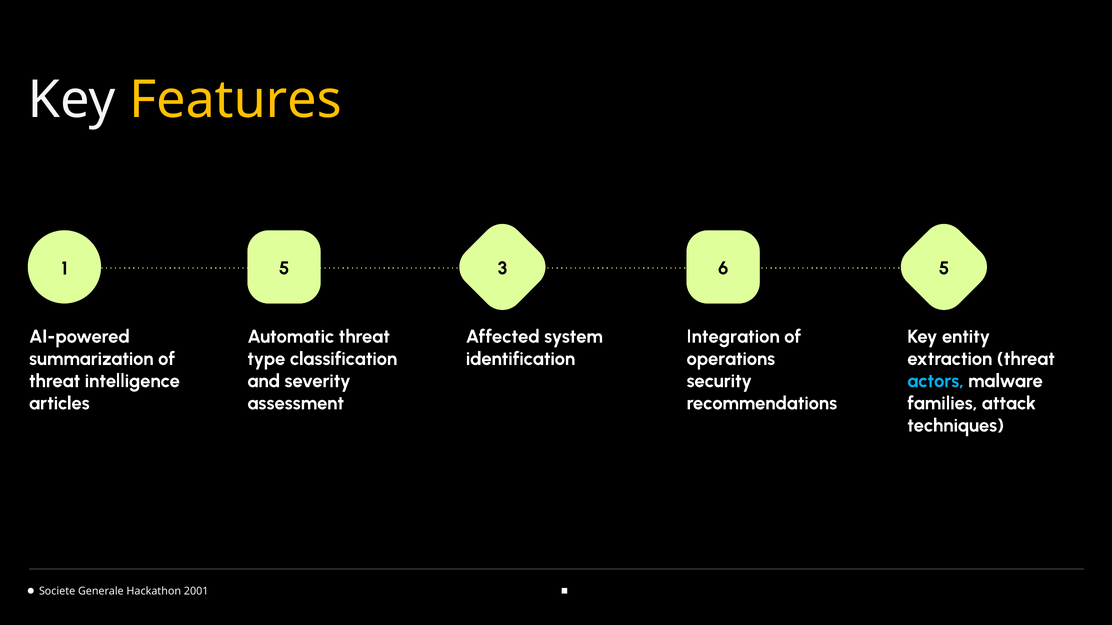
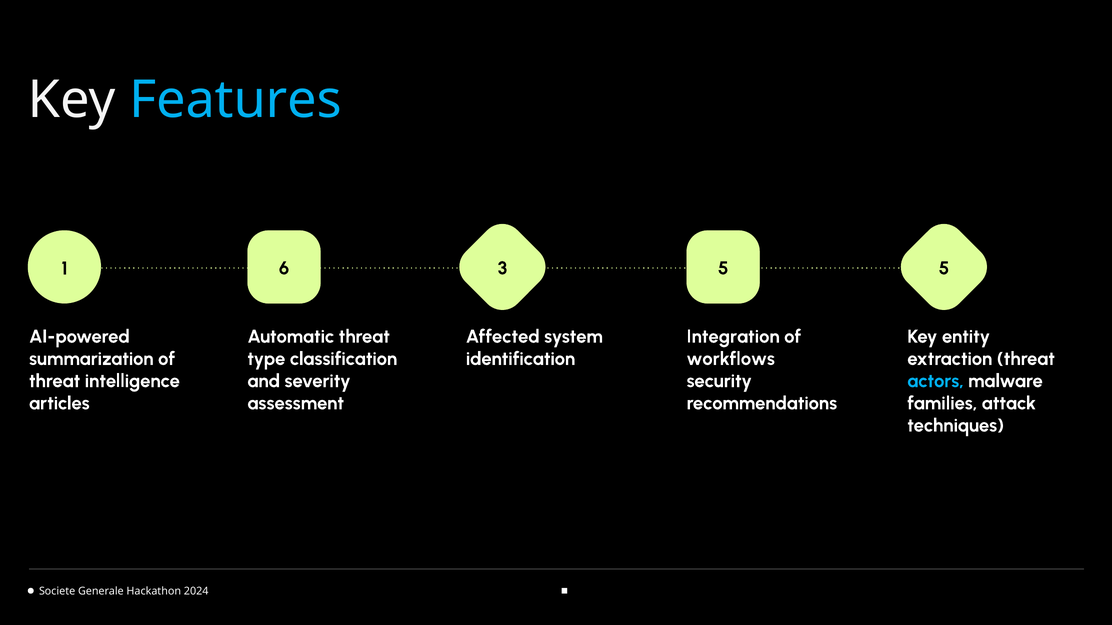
Features colour: yellow -> light blue
1 5: 5 -> 6
3 6: 6 -> 5
operations: operations -> workflows
2001: 2001 -> 2024
